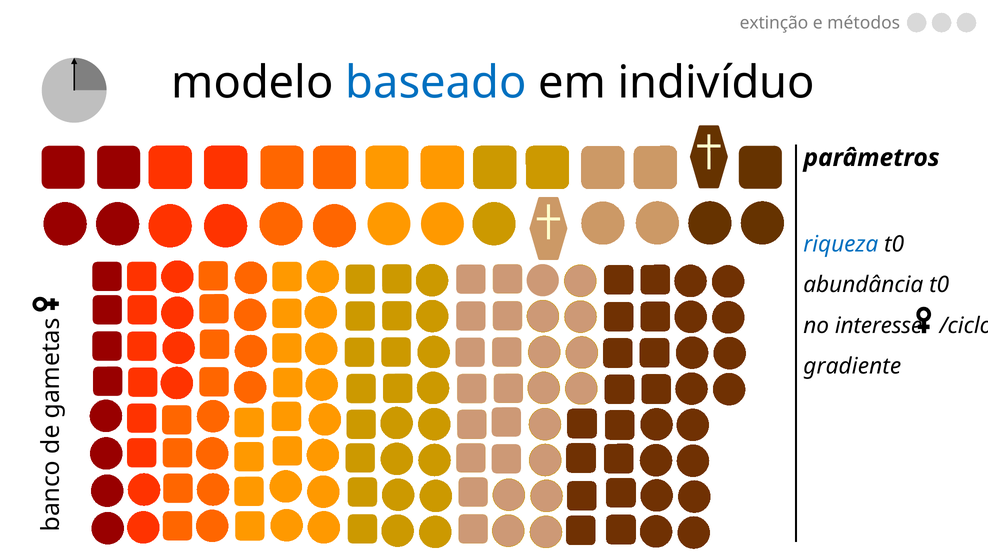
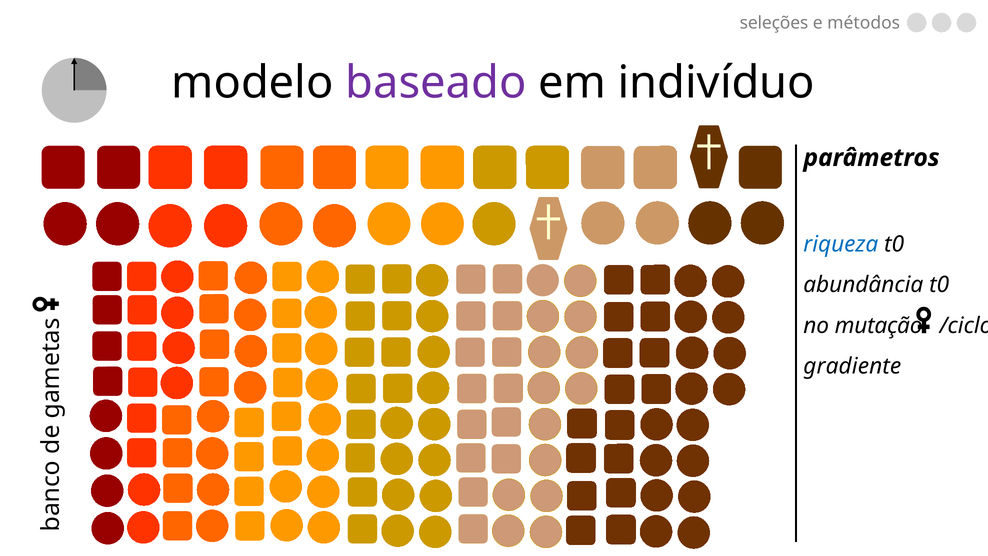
extinção: extinção -> seleções
baseado colour: blue -> purple
interesse: interesse -> mutação
